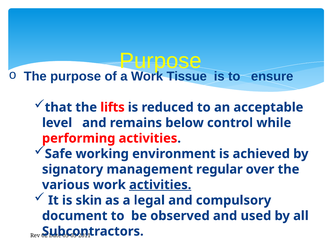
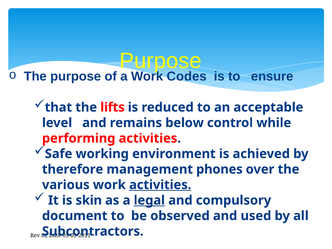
Tissue: Tissue -> Codes
signatory: signatory -> therefore
regular: regular -> phones
legal underline: none -> present
